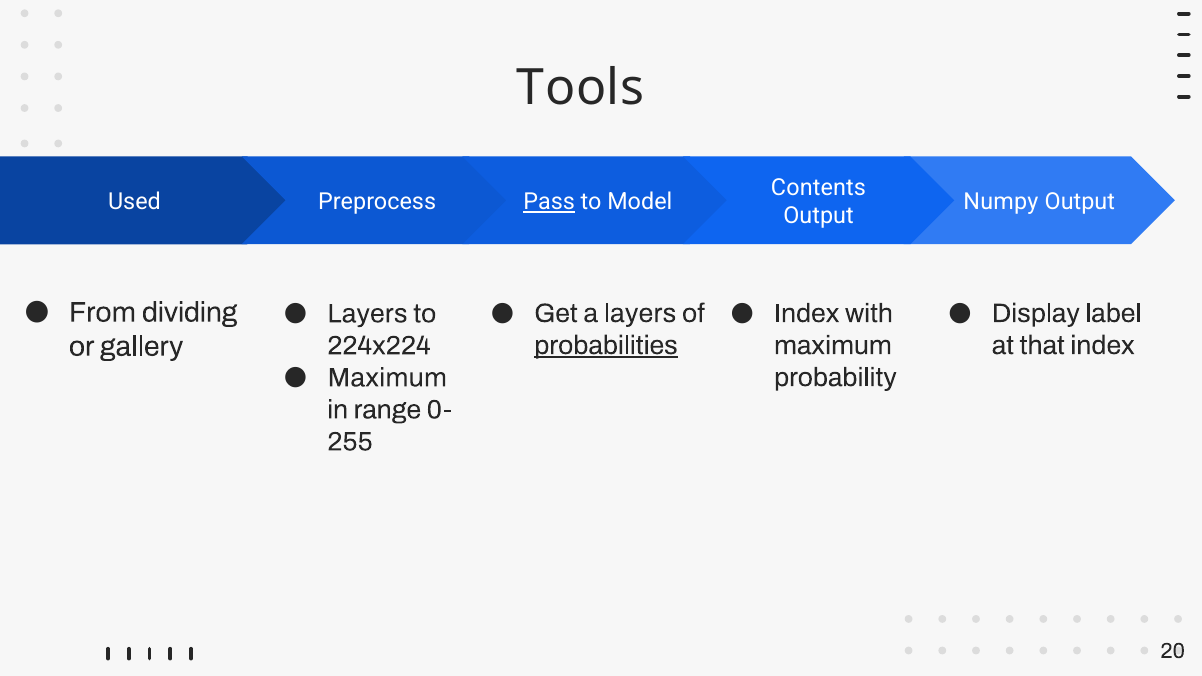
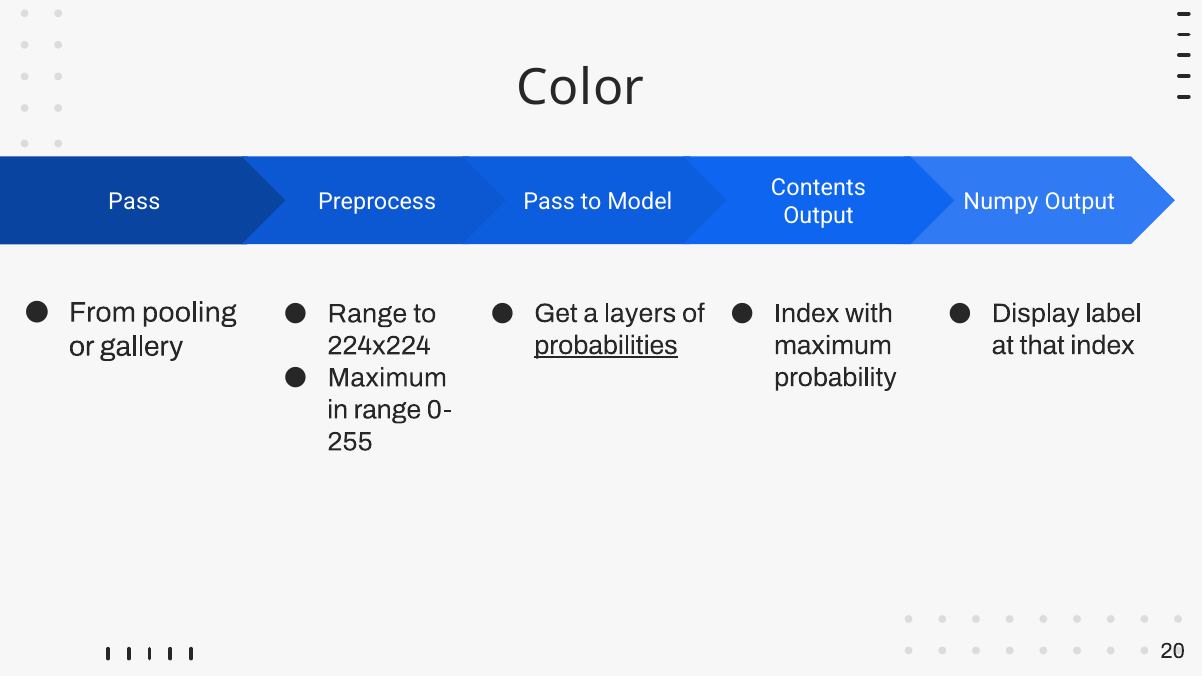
Tools: Tools -> Color
Used at (134, 202): Used -> Pass
Pass at (549, 202) underline: present -> none
dividing: dividing -> pooling
Layers at (367, 314): Layers -> Range
